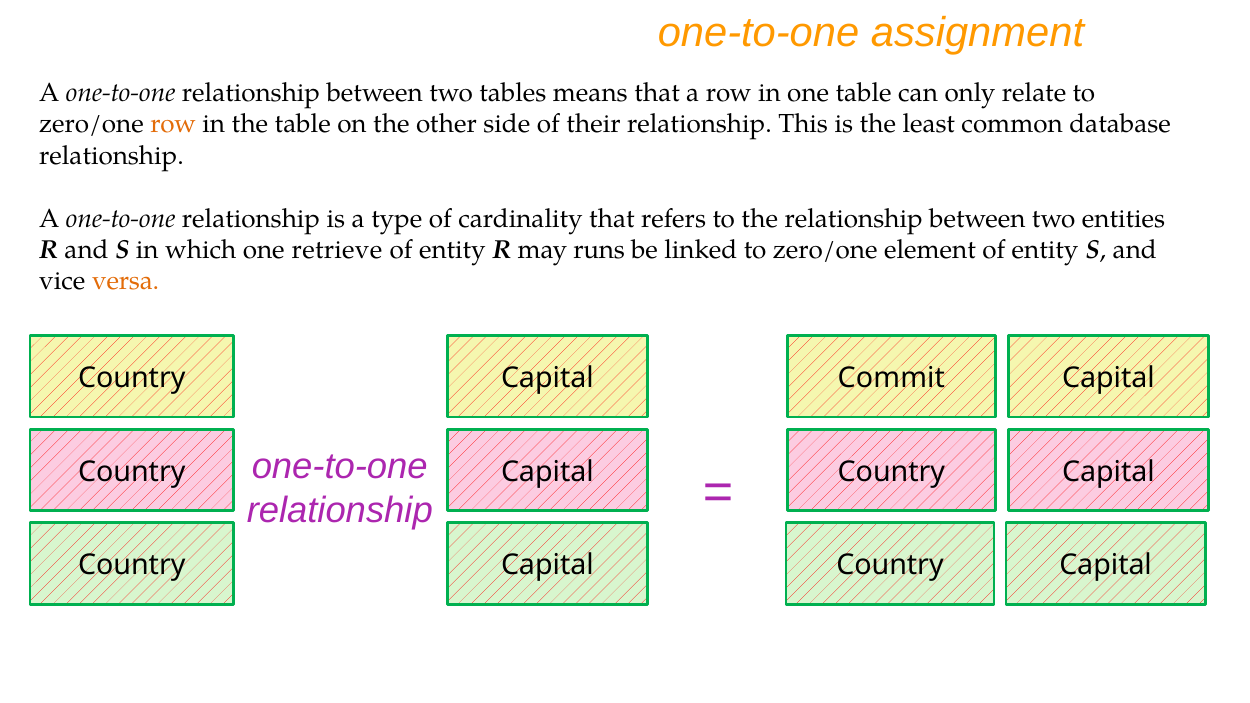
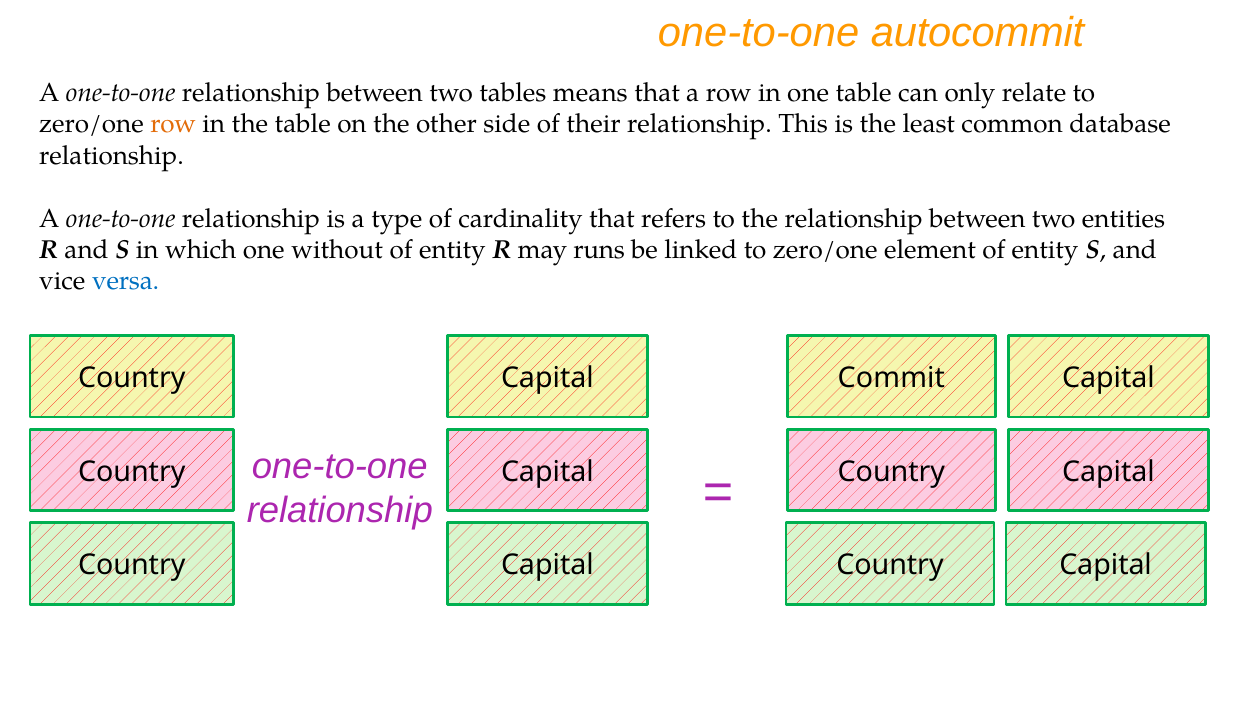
assignment: assignment -> autocommit
retrieve: retrieve -> without
versa colour: orange -> blue
